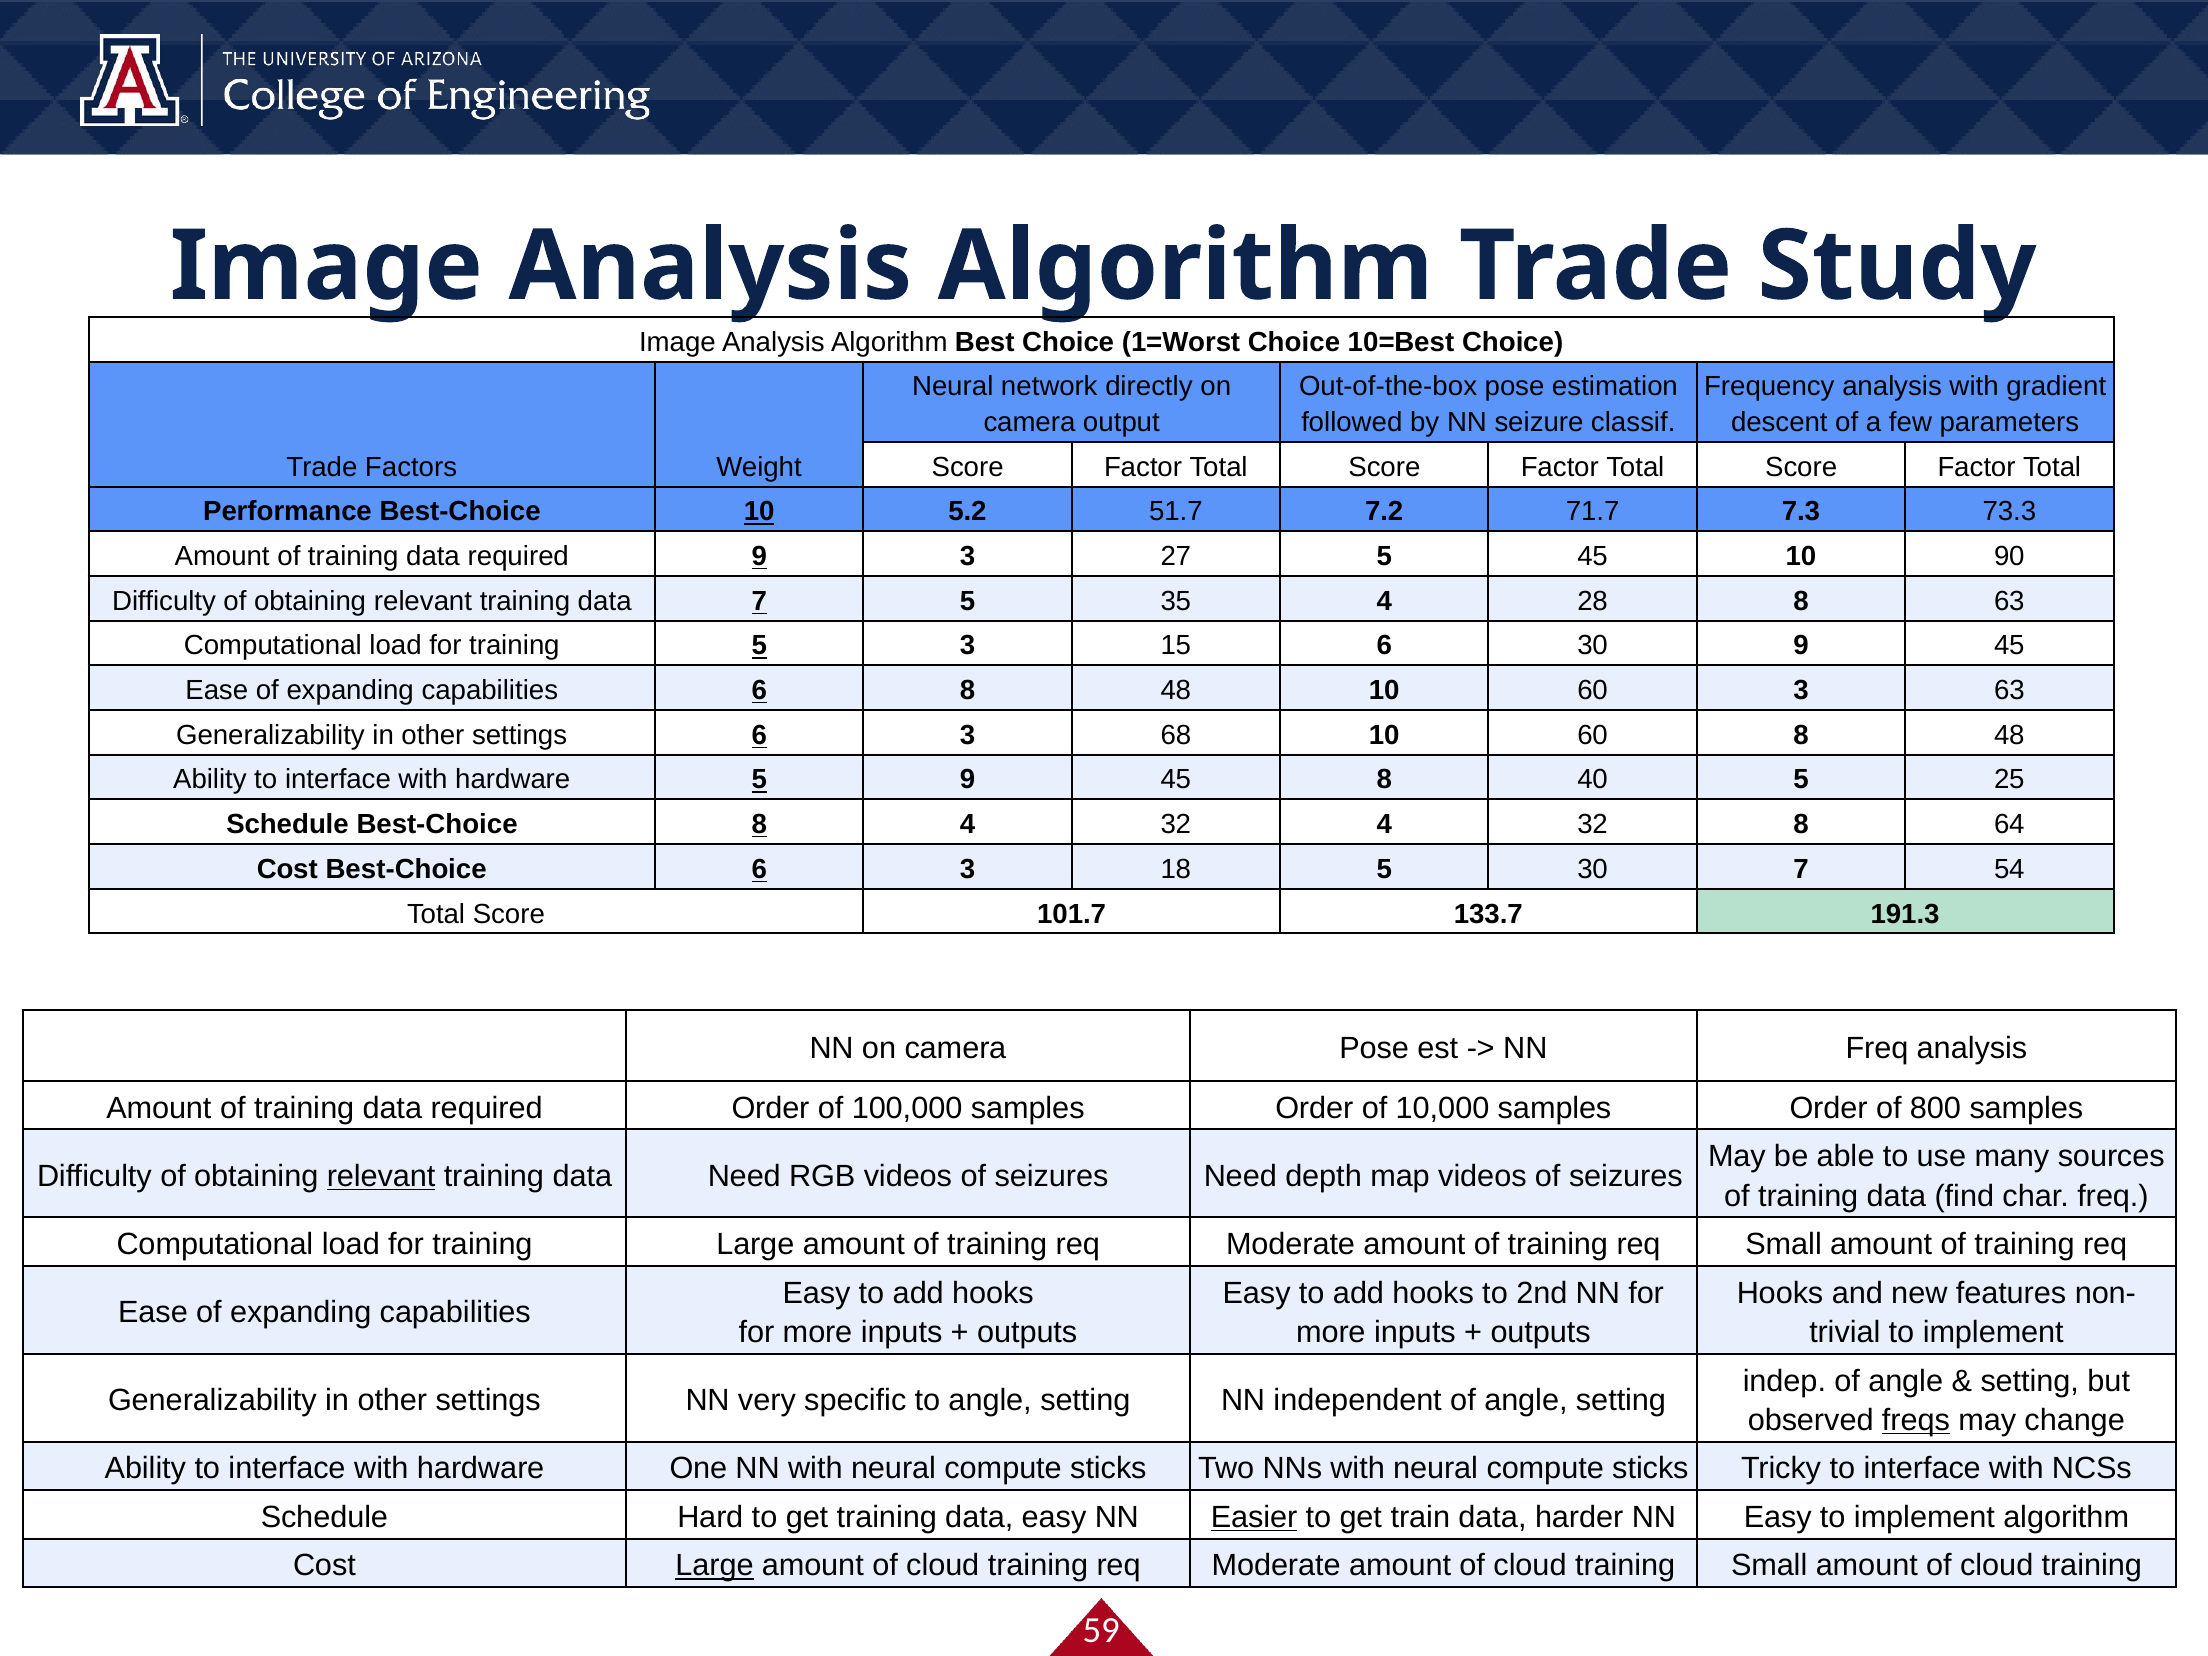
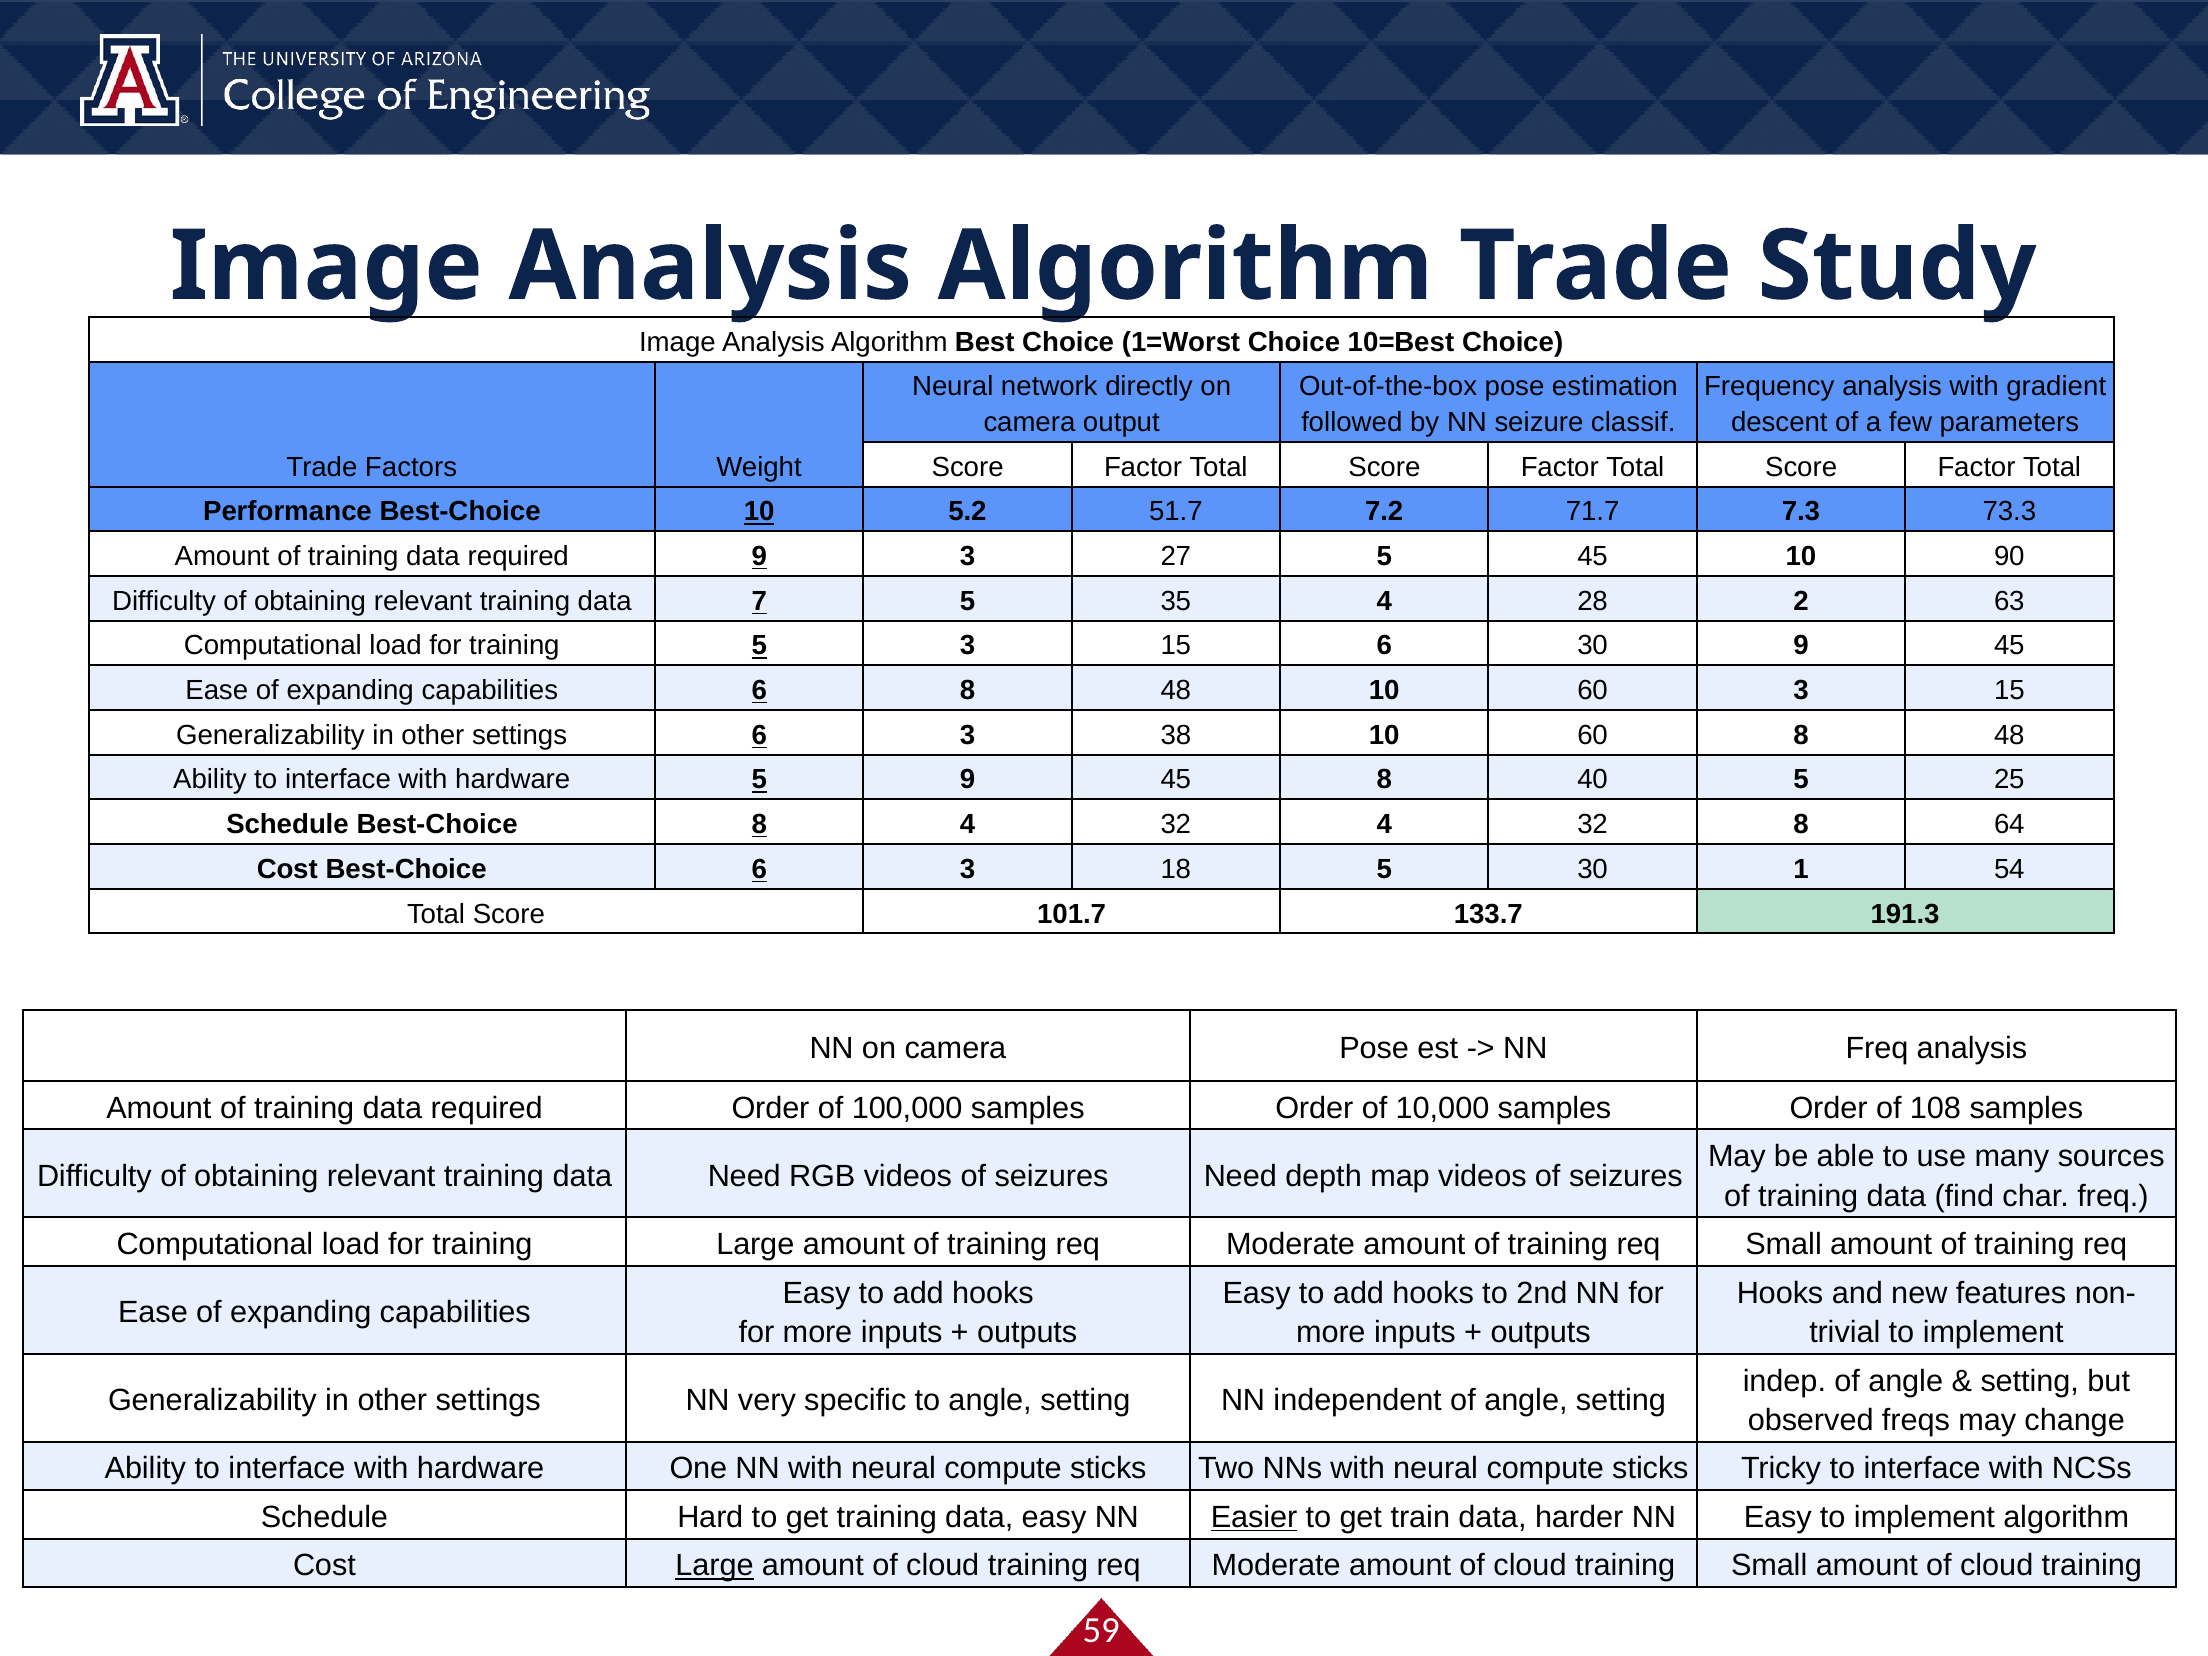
28 8: 8 -> 2
60 3 63: 63 -> 15
68: 68 -> 38
30 7: 7 -> 1
800: 800 -> 108
relevant at (381, 1176) underline: present -> none
freqs underline: present -> none
